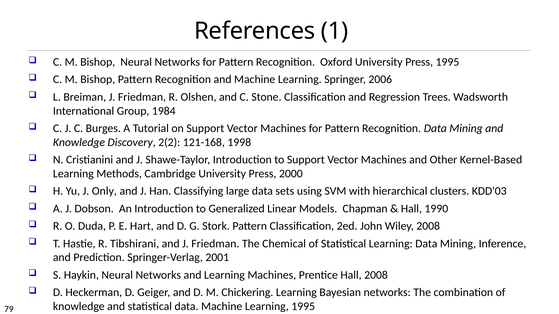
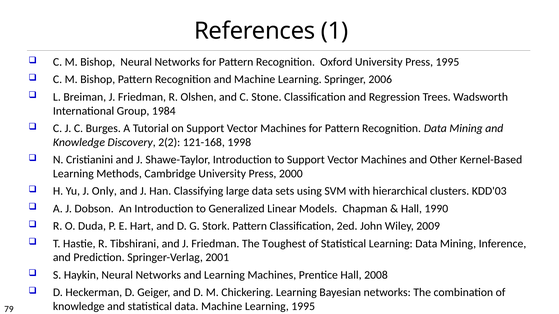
Wiley 2008: 2008 -> 2009
Chemical: Chemical -> Toughest
